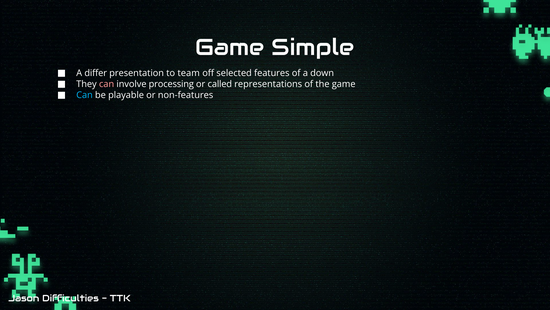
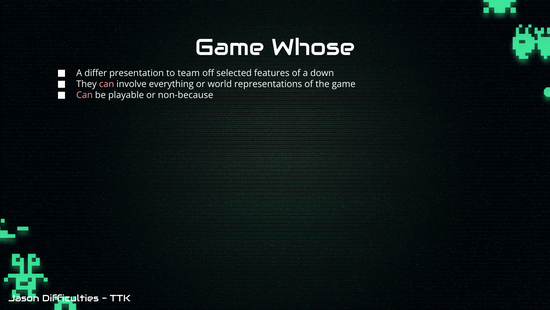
Simple: Simple -> Whose
processing: processing -> everything
called: called -> world
Can at (85, 95) colour: light blue -> pink
non-features: non-features -> non-because
